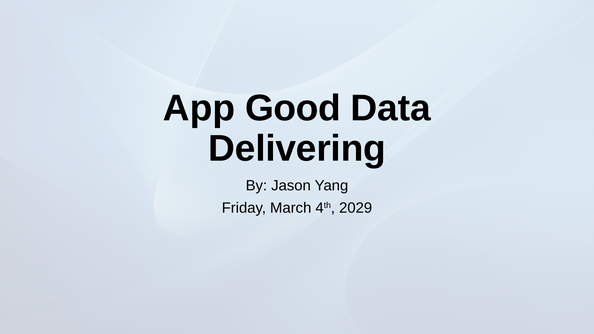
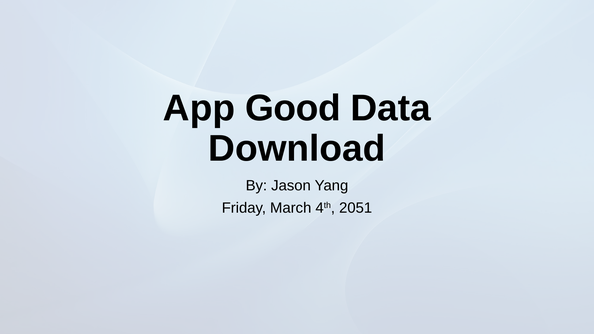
Delivering: Delivering -> Download
2029: 2029 -> 2051
